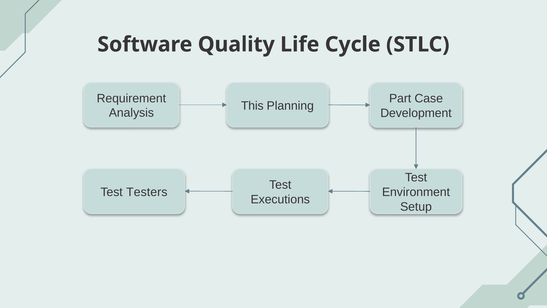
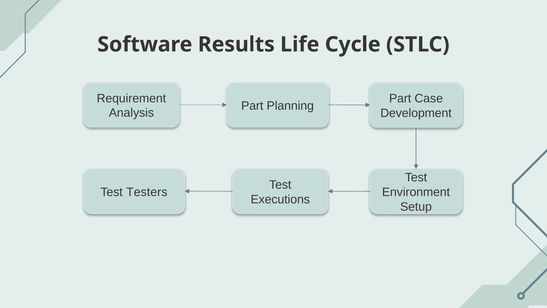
Quality: Quality -> Results
This at (252, 106): This -> Part
